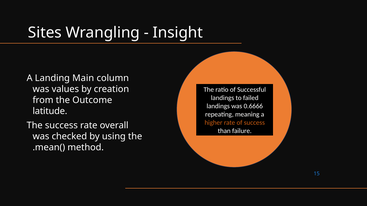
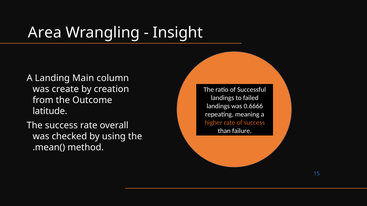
Sites: Sites -> Area
values: values -> create
